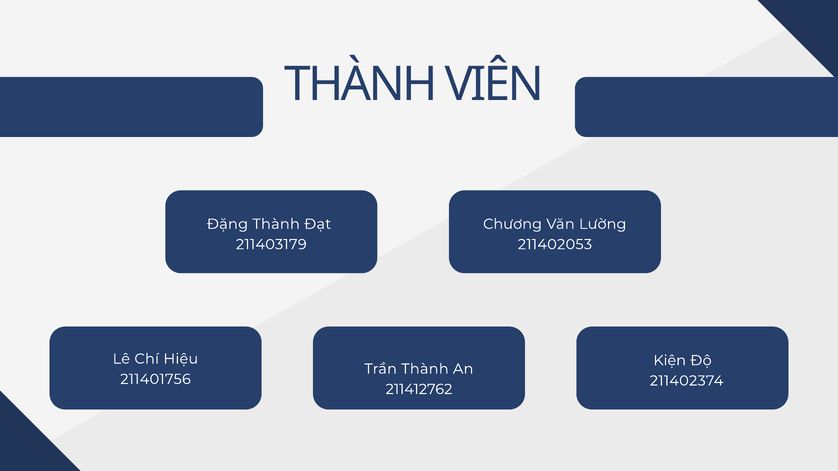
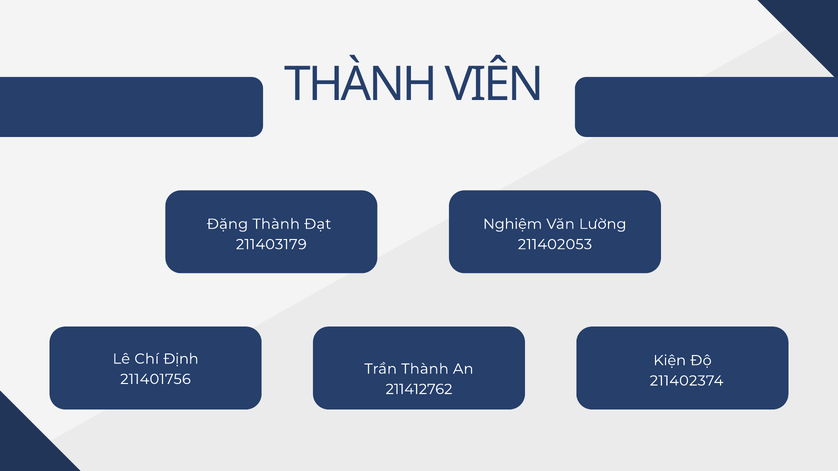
Chương: Chương -> Nghiệm
Hiệu: Hiệu -> Định
